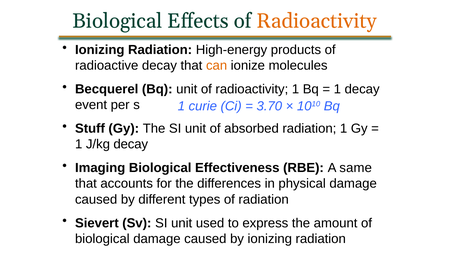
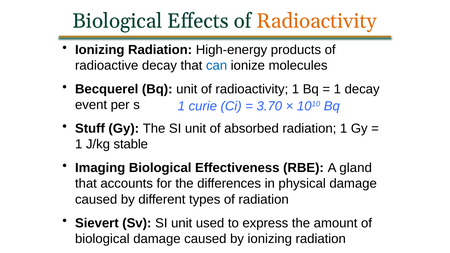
can colour: orange -> blue
J/kg decay: decay -> stable
same: same -> gland
